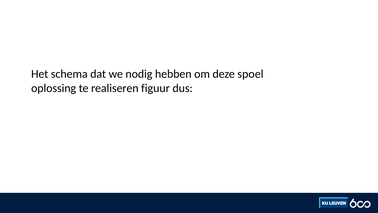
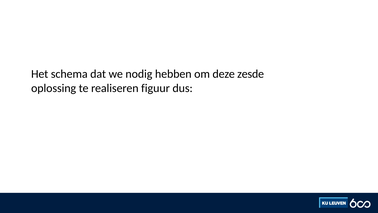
spoel: spoel -> zesde
